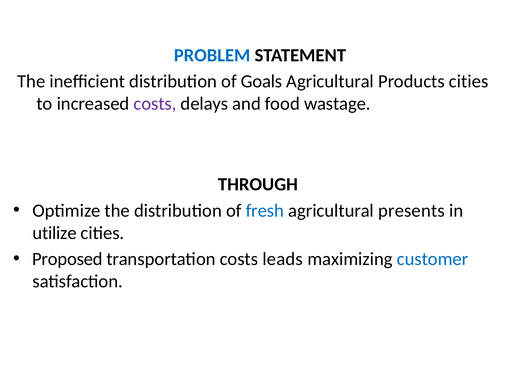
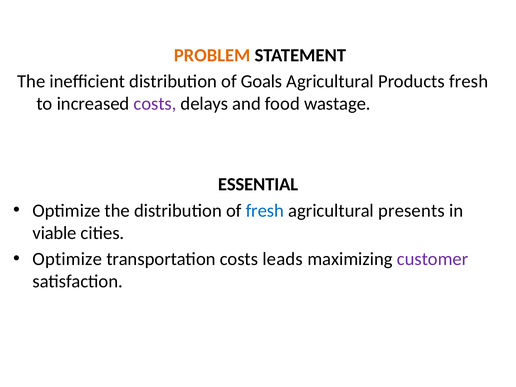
PROBLEM colour: blue -> orange
Products cities: cities -> fresh
THROUGH: THROUGH -> ESSENTIAL
utilize: utilize -> viable
Proposed at (67, 259): Proposed -> Optimize
customer colour: blue -> purple
